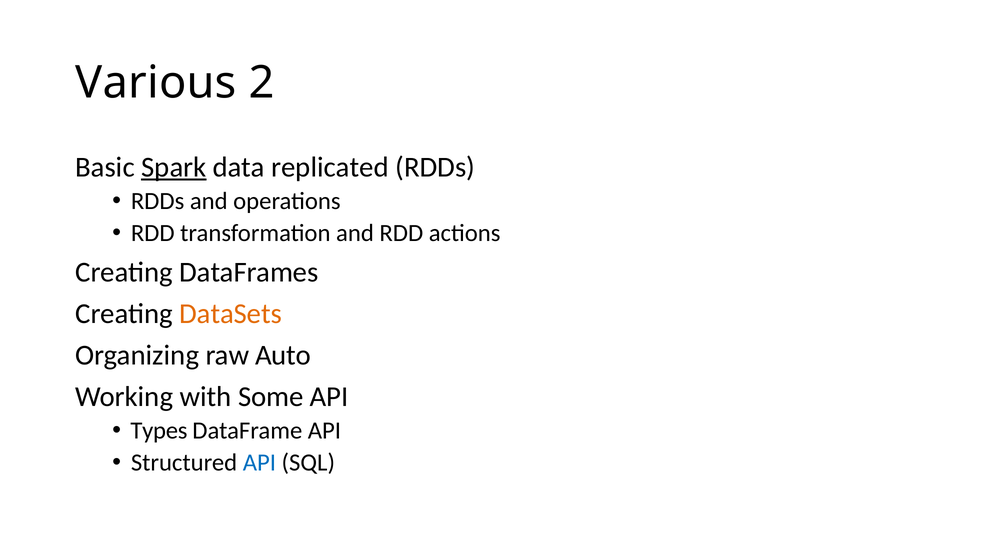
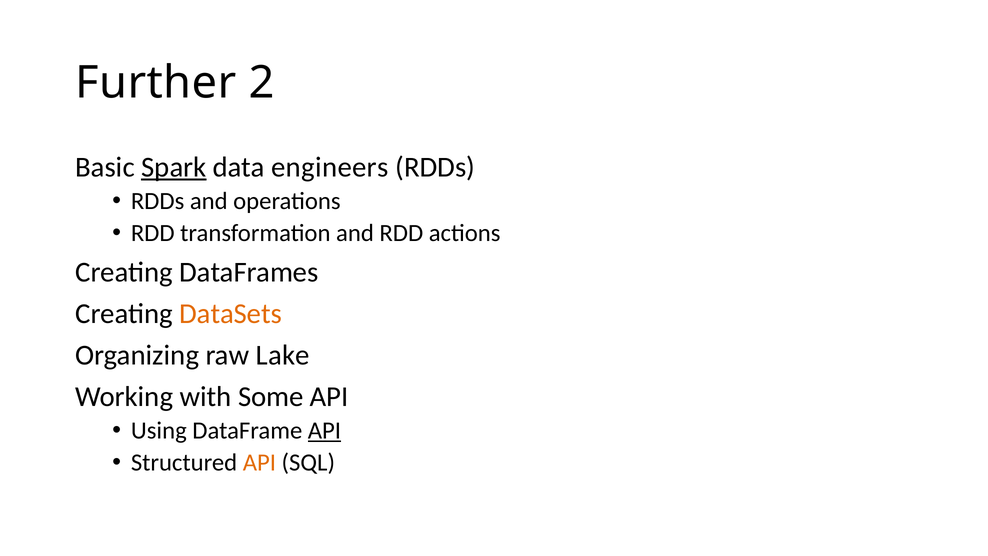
Various: Various -> Further
replicated: replicated -> engineers
Auto: Auto -> Lake
Types: Types -> Using
API at (324, 430) underline: none -> present
API at (259, 462) colour: blue -> orange
